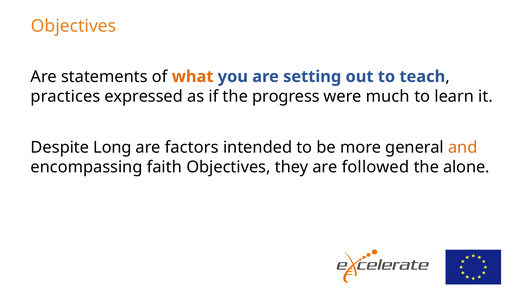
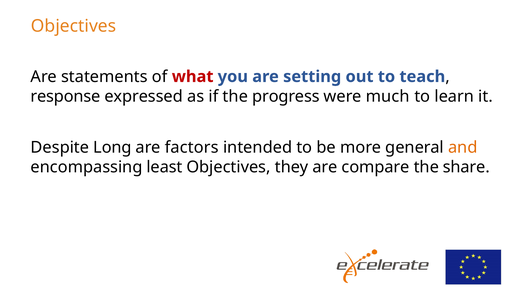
what colour: orange -> red
practices: practices -> response
faith: faith -> least
followed: followed -> compare
alone: alone -> share
